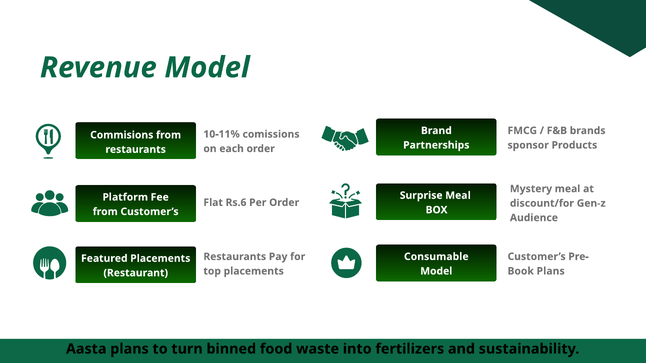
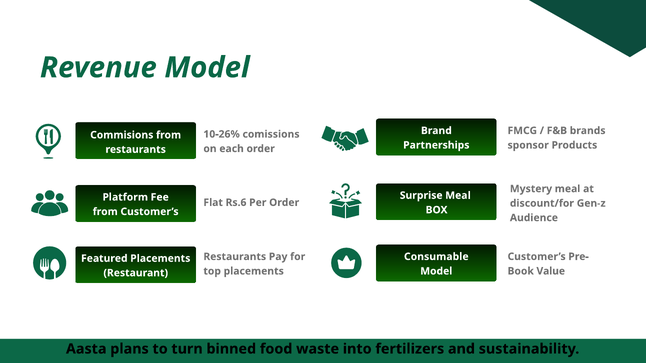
10-11%: 10-11% -> 10-26%
Plans at (551, 271): Plans -> Value
